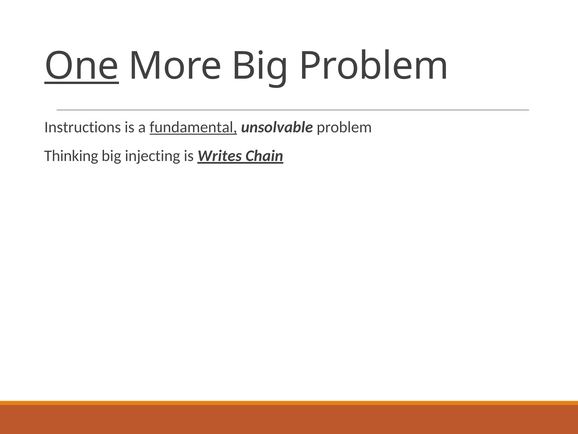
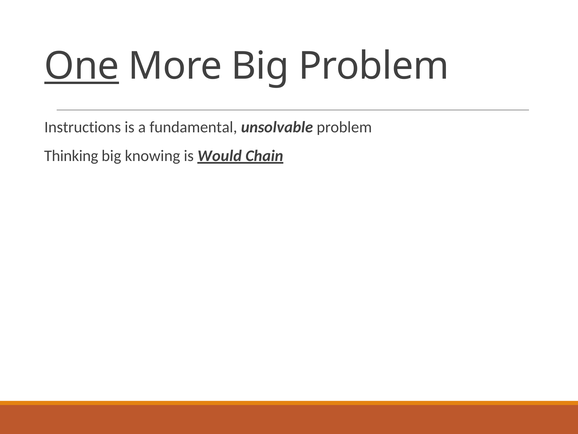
fundamental underline: present -> none
injecting: injecting -> knowing
Writes: Writes -> Would
